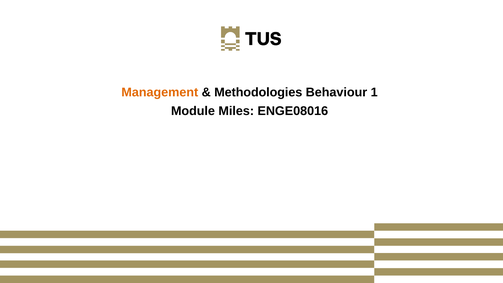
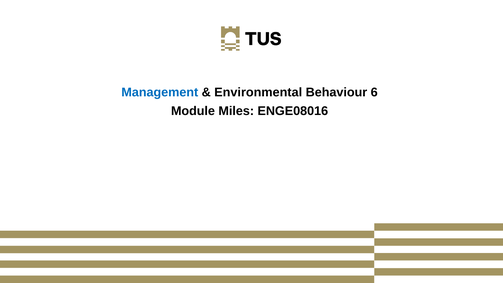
Management colour: orange -> blue
Methodologies: Methodologies -> Environmental
1: 1 -> 6
